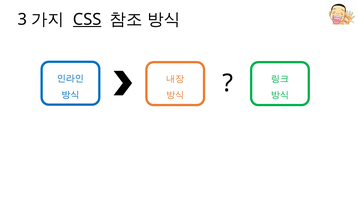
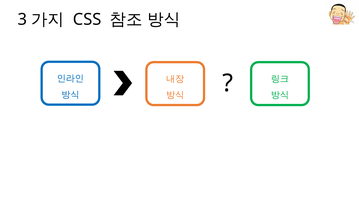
CSS underline: present -> none
